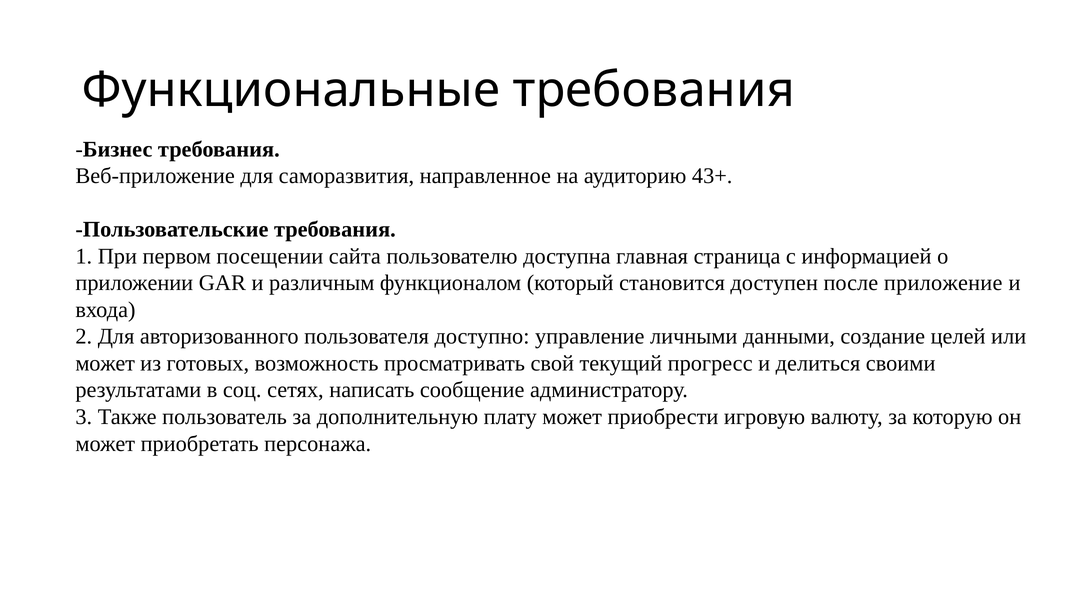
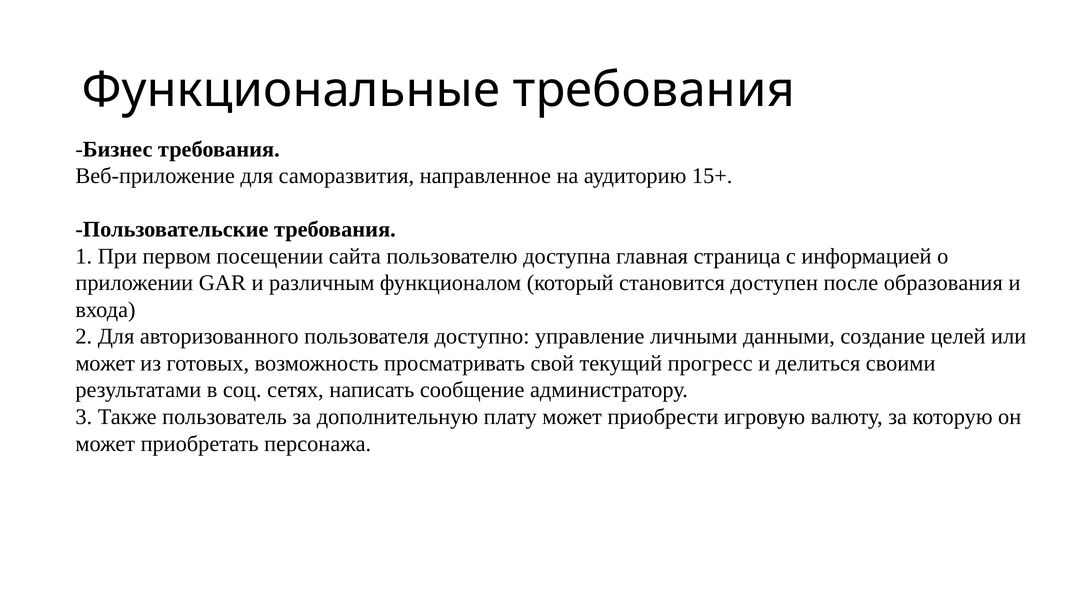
43+: 43+ -> 15+
приложение: приложение -> образования
